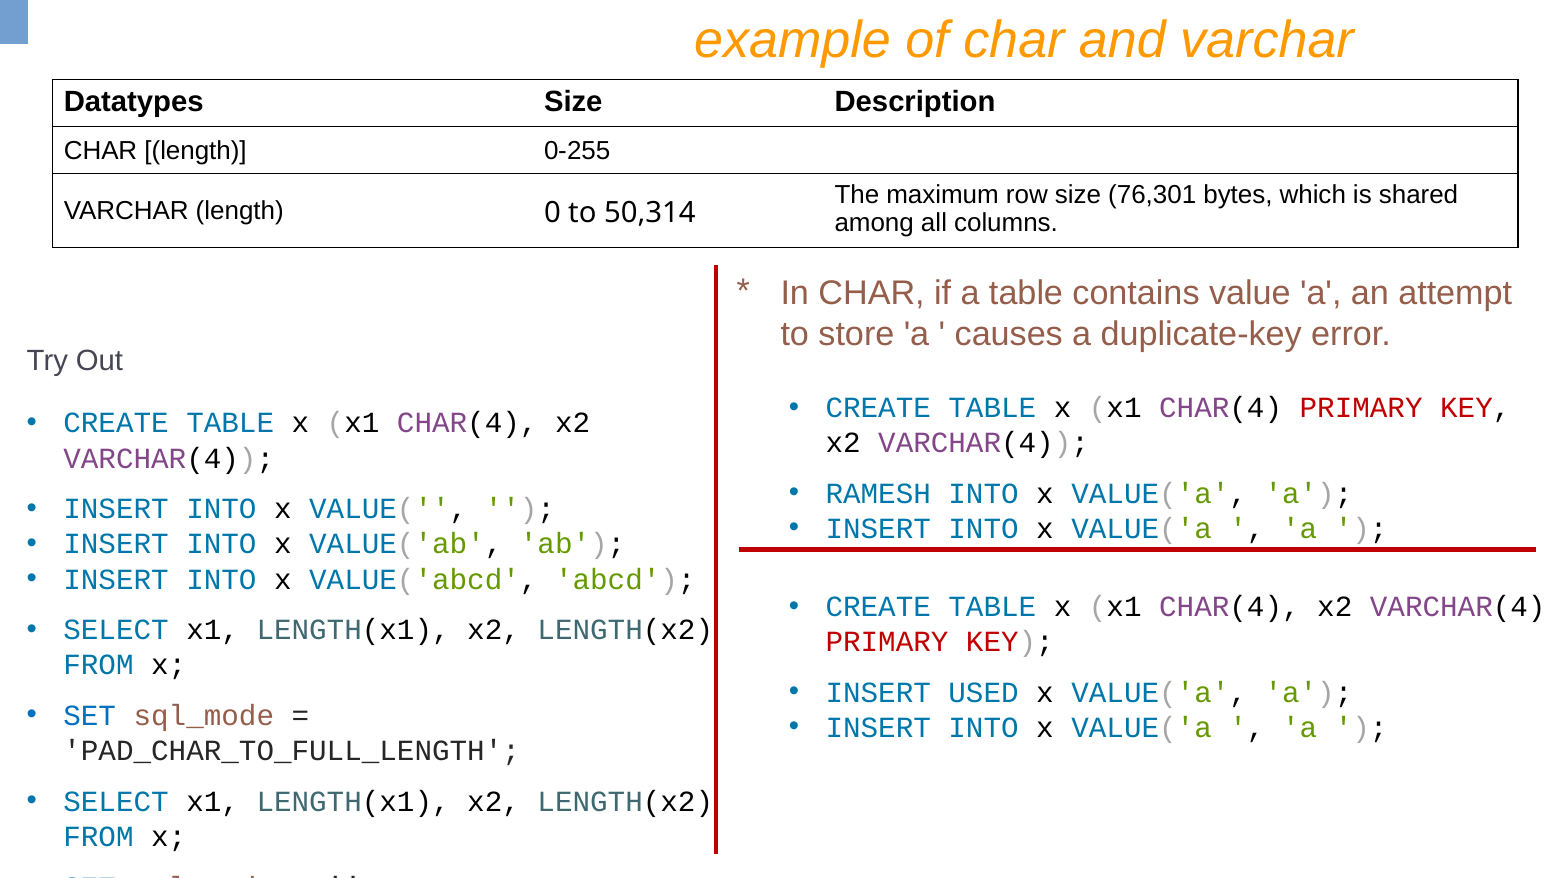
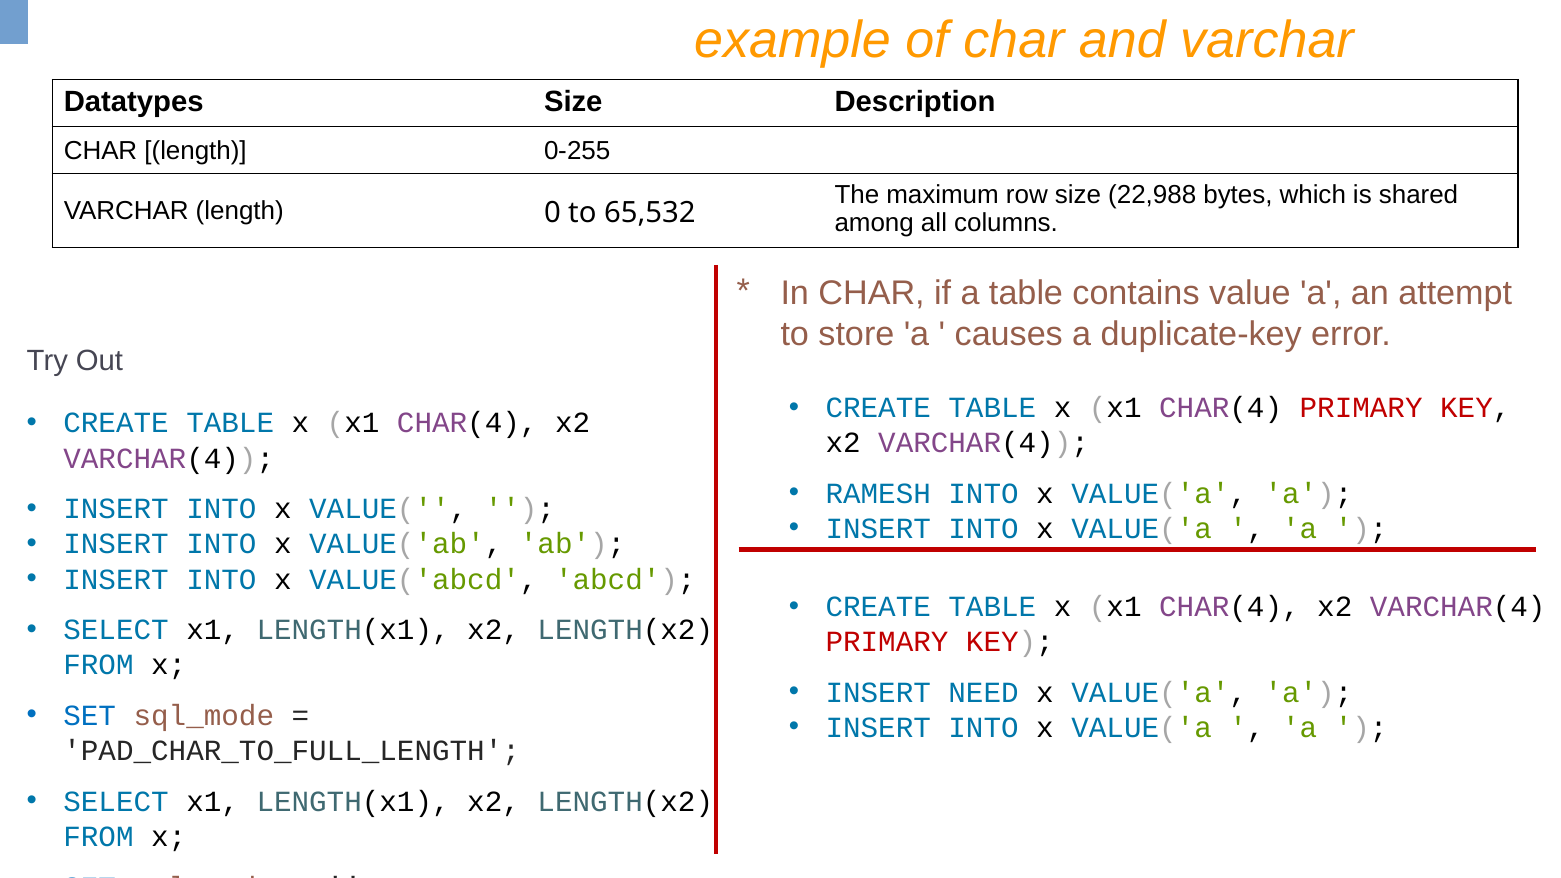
76,301: 76,301 -> 22,988
50,314: 50,314 -> 65,532
USED: USED -> NEED
